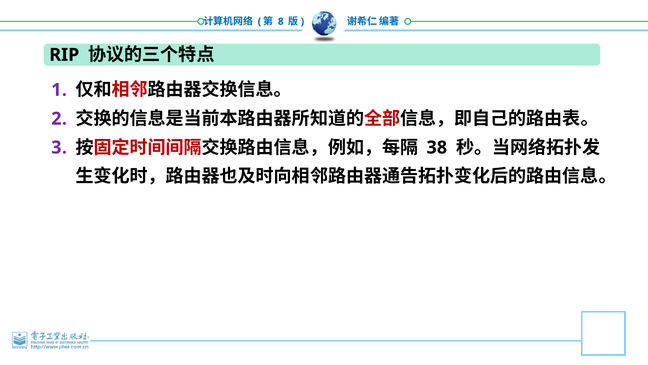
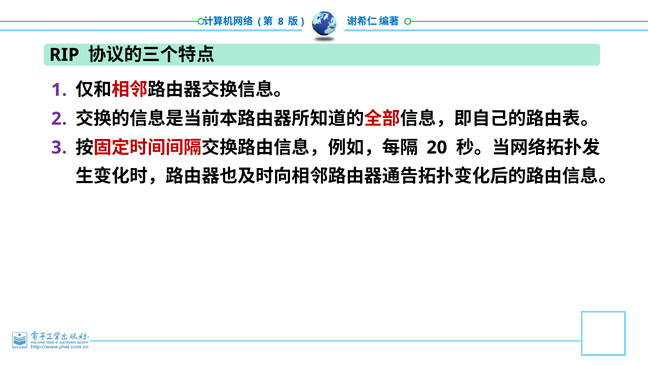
38: 38 -> 20
